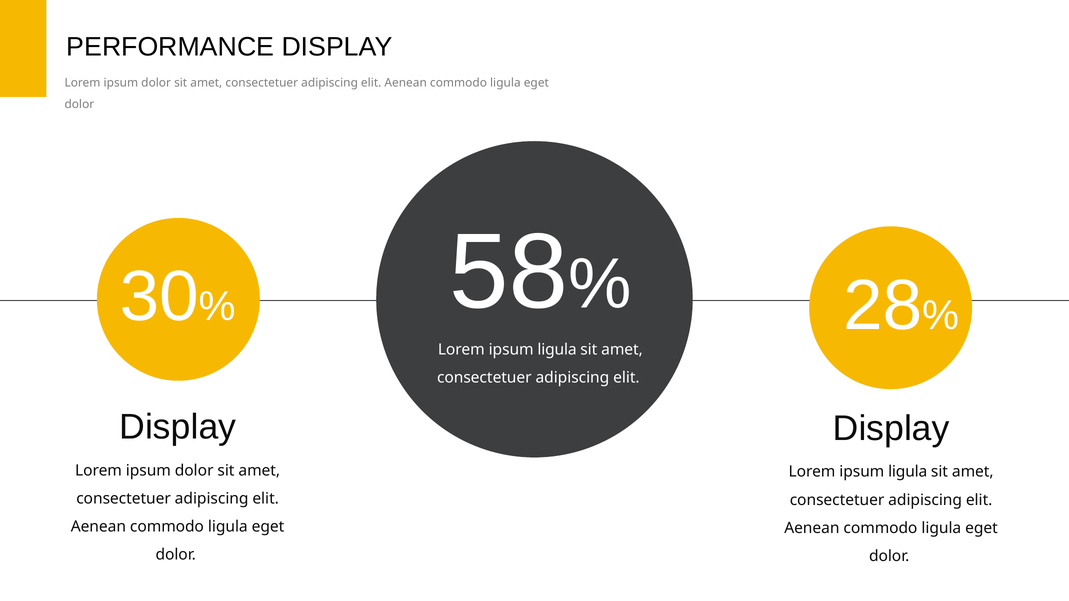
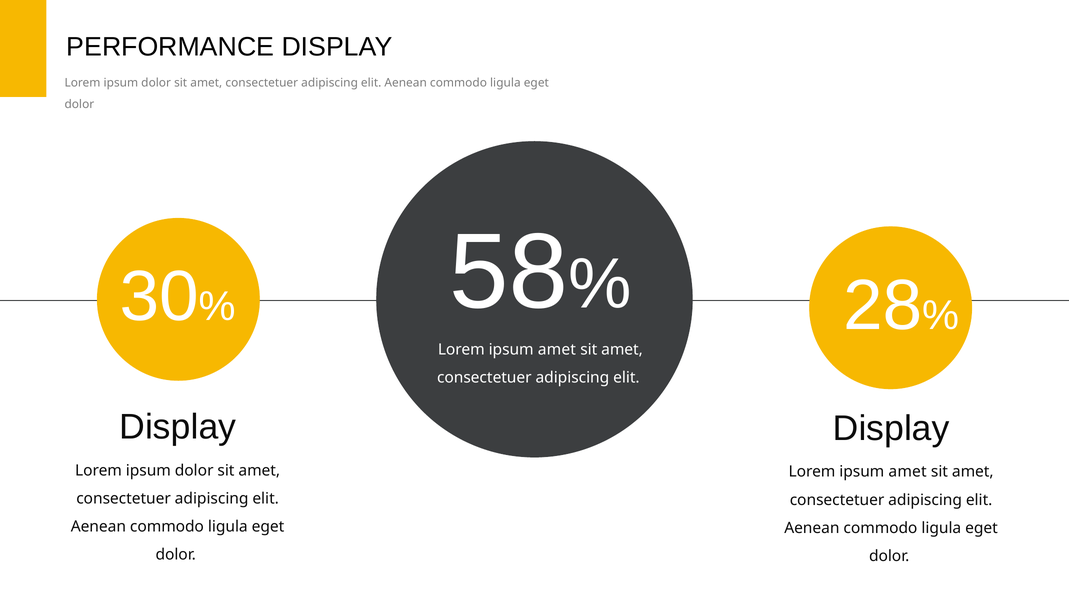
ligula at (557, 350): ligula -> amet
ligula at (908, 472): ligula -> amet
